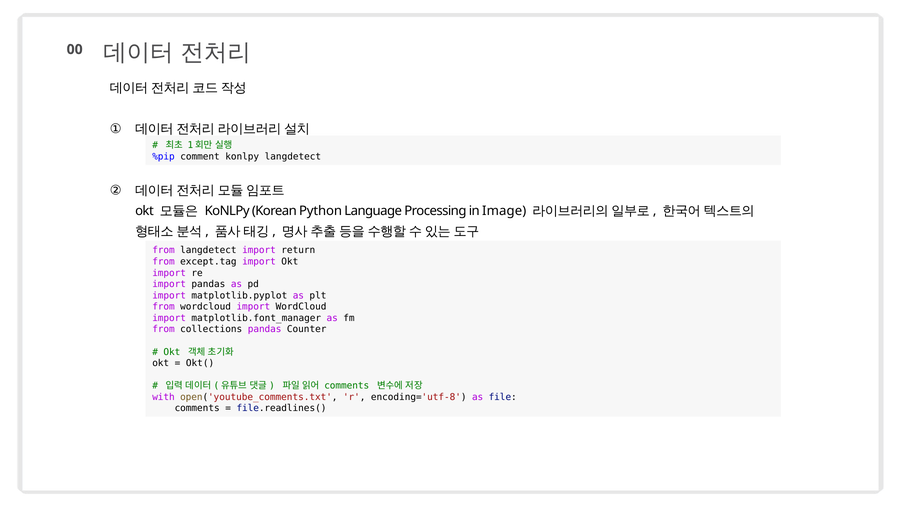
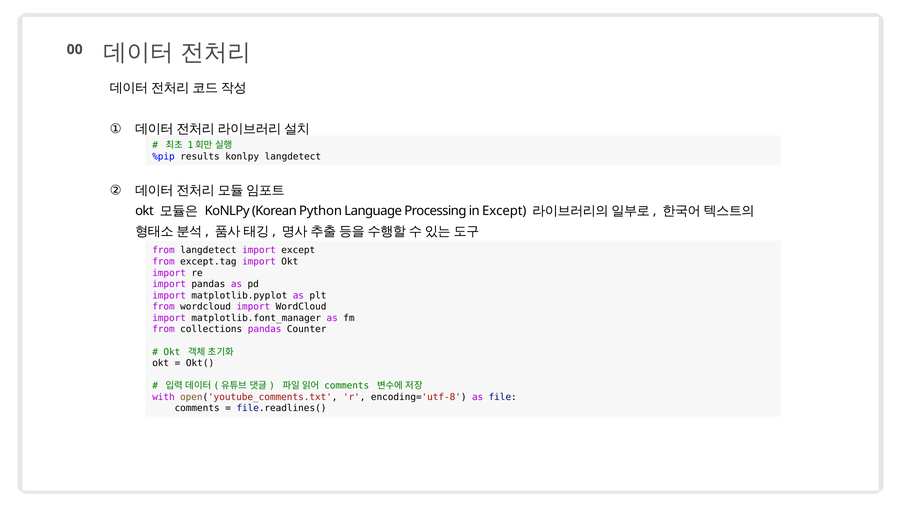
comment: comment -> results
in Image: Image -> Except
import return: return -> except
